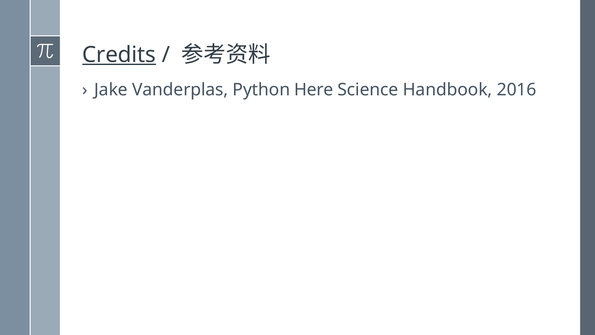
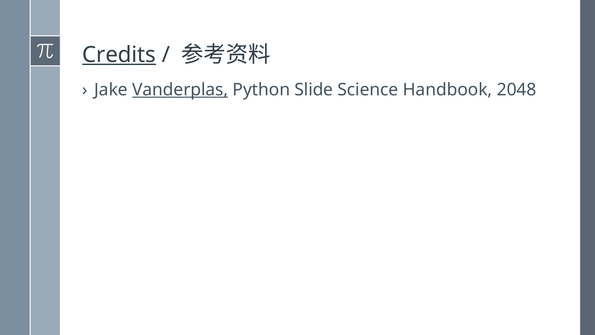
Vanderplas underline: none -> present
Here: Here -> Slide
2016: 2016 -> 2048
